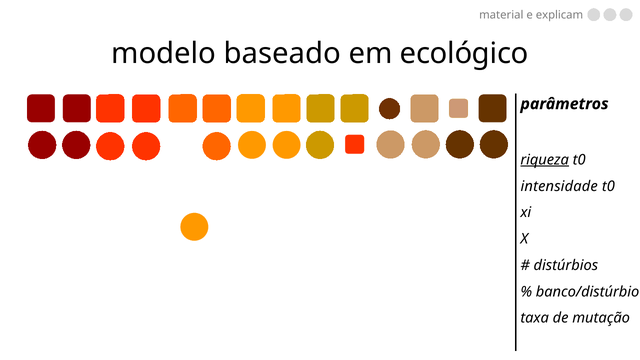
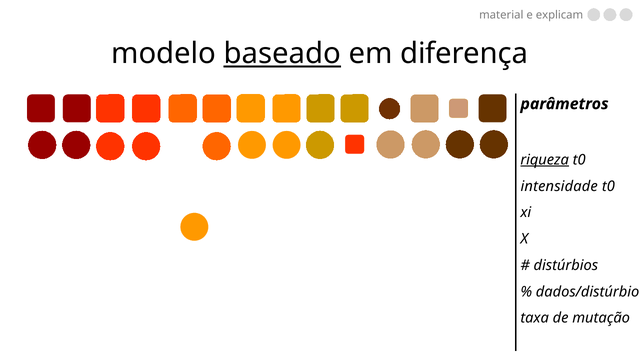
baseado underline: none -> present
ecológico: ecológico -> diferença
banco/distúrbio: banco/distúrbio -> dados/distúrbio
